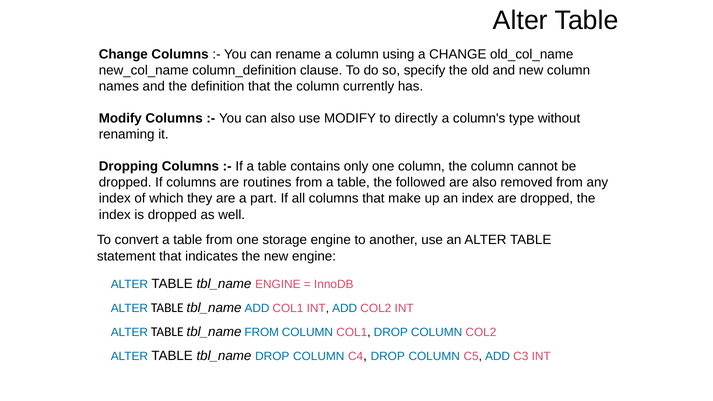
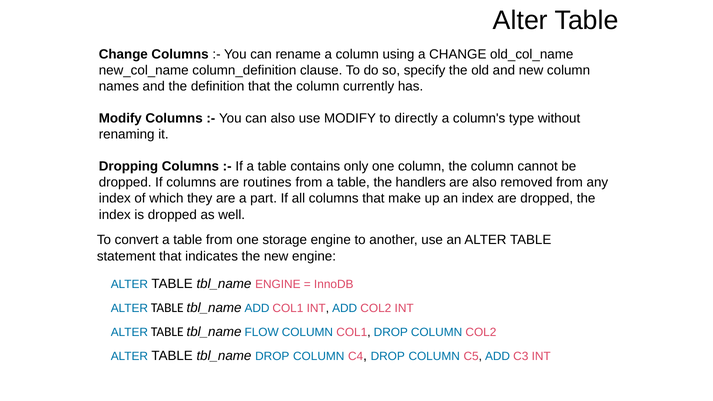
followed: followed -> handlers
tbl_name FROM: FROM -> FLOW
